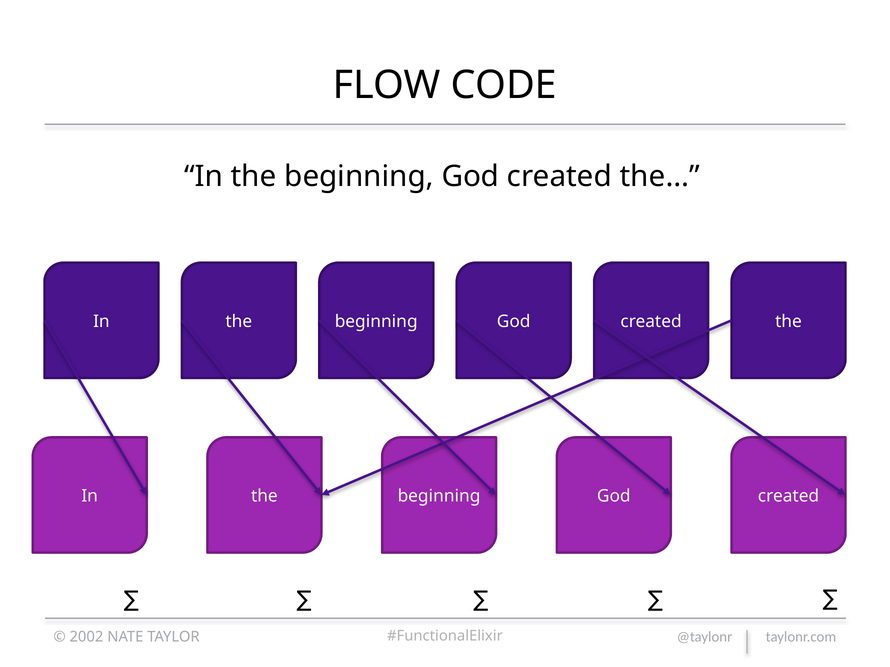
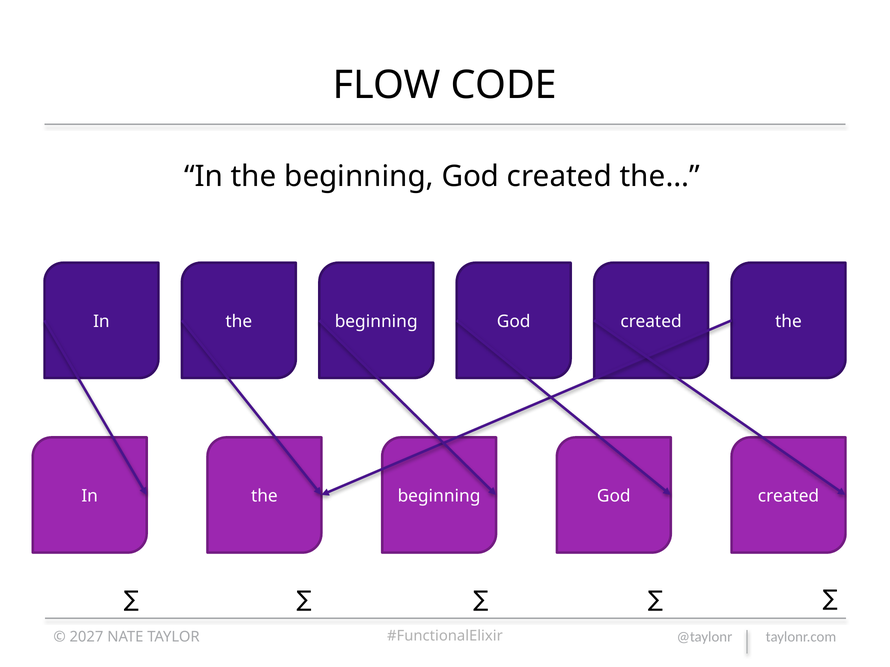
2002: 2002 -> 2027
